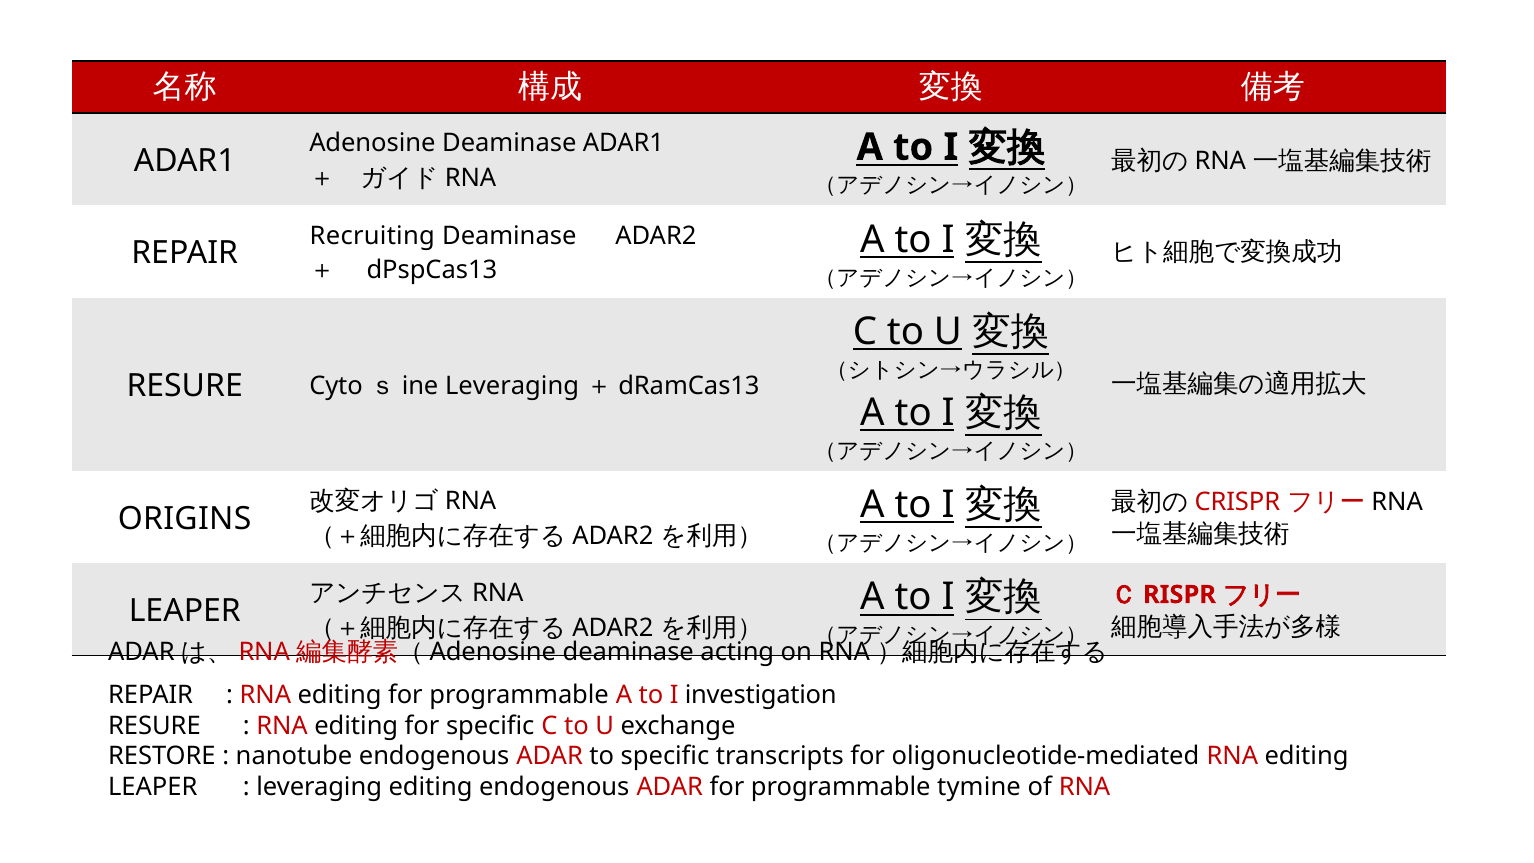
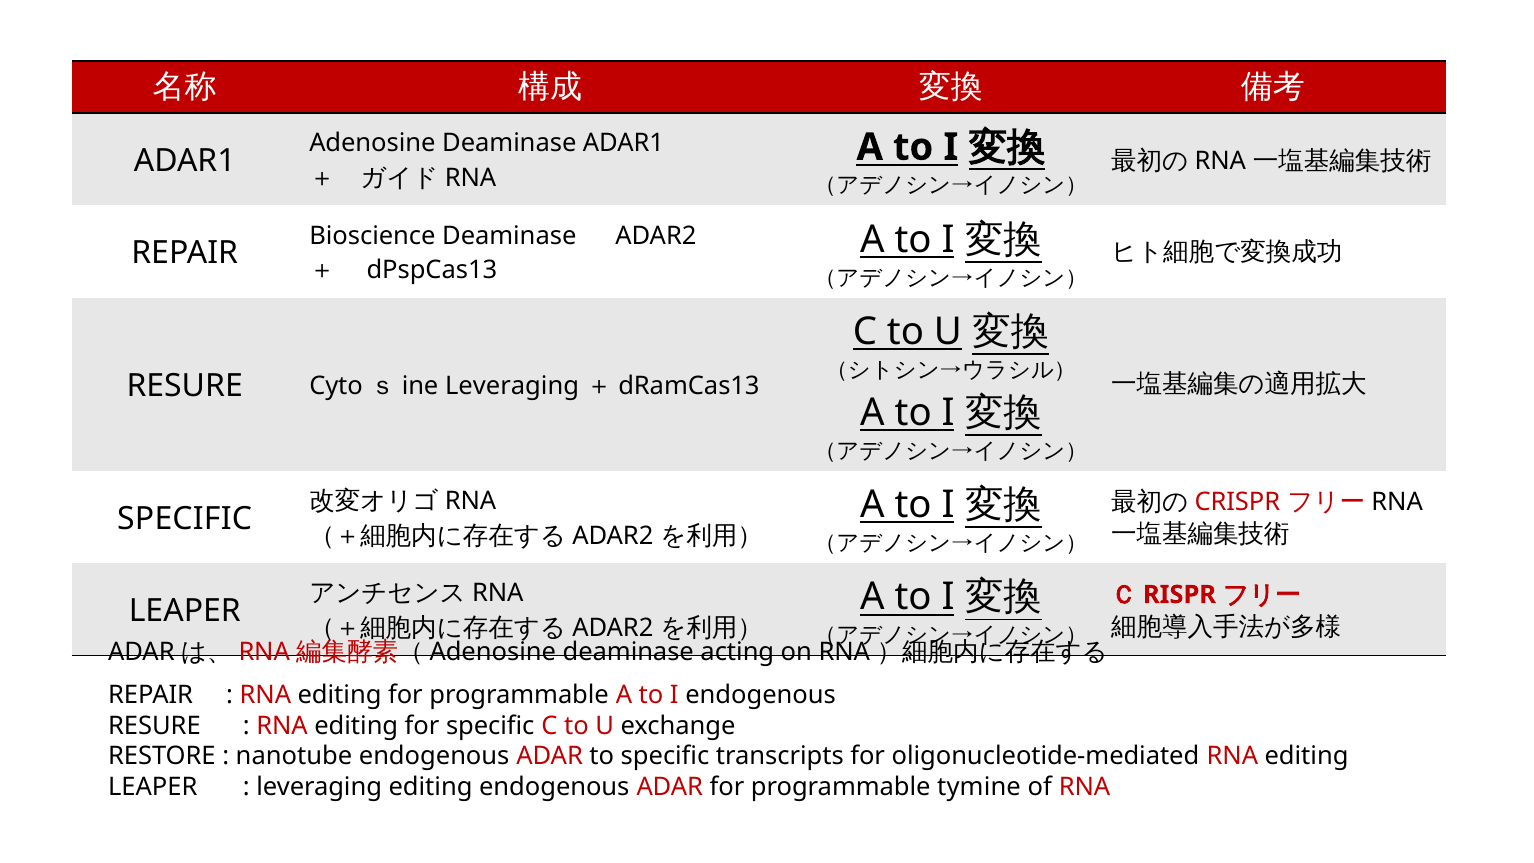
Recruiting: Recruiting -> Bioscience
ORIGINS at (185, 519): ORIGINS -> SPECIFIC
I investigation: investigation -> endogenous
